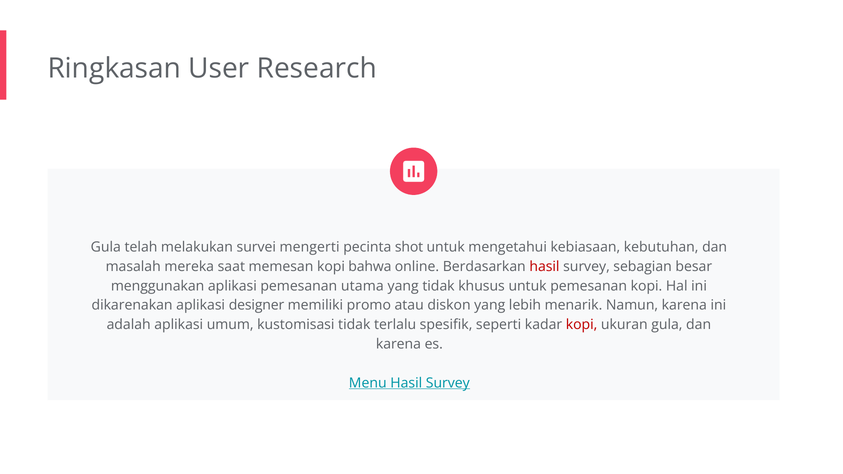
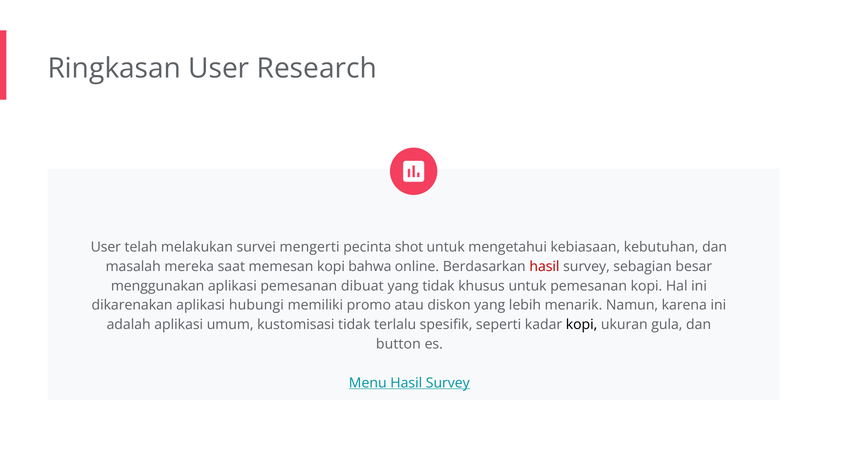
Gula at (106, 247): Gula -> User
utama: utama -> dibuat
designer: designer -> hubungi
kopi at (582, 325) colour: red -> black
karena at (398, 344): karena -> button
